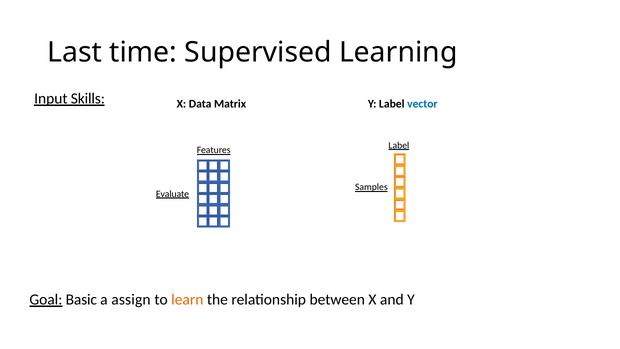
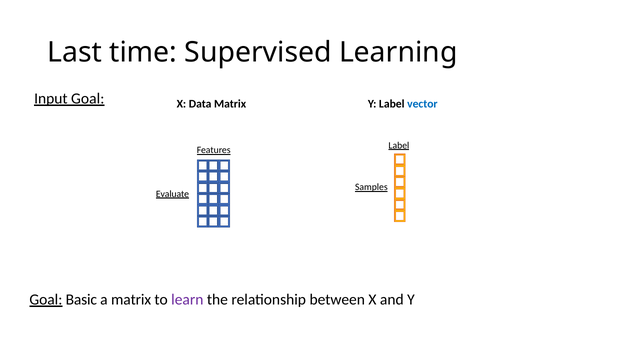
Input Skills: Skills -> Goal
a assign: assign -> matrix
learn colour: orange -> purple
